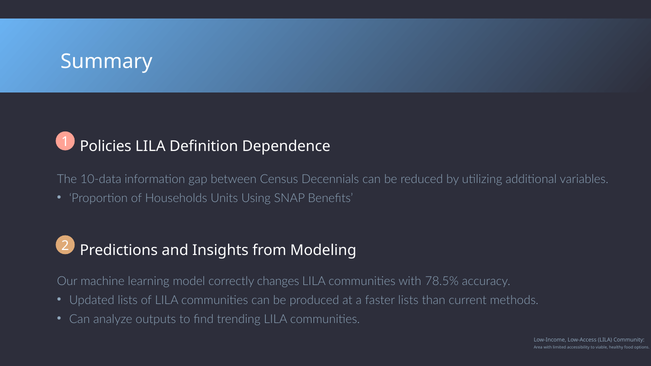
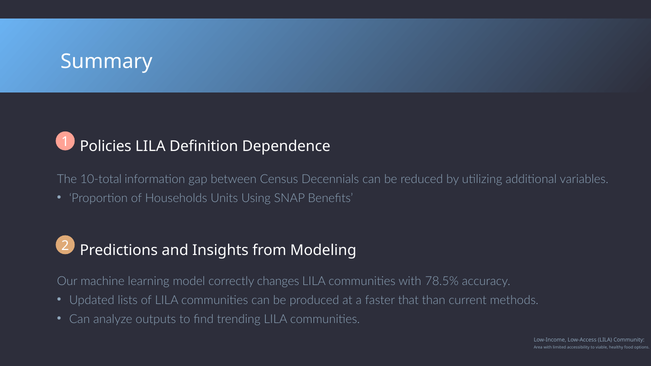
10-data: 10-data -> 10-total
faster lists: lists -> that
